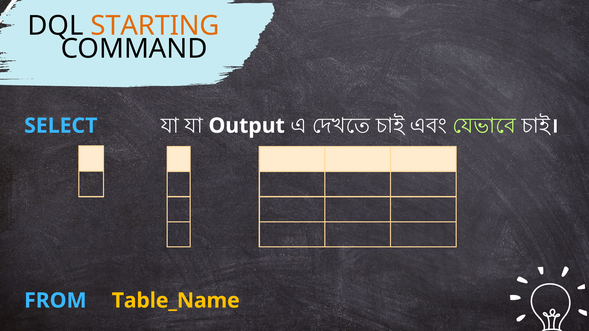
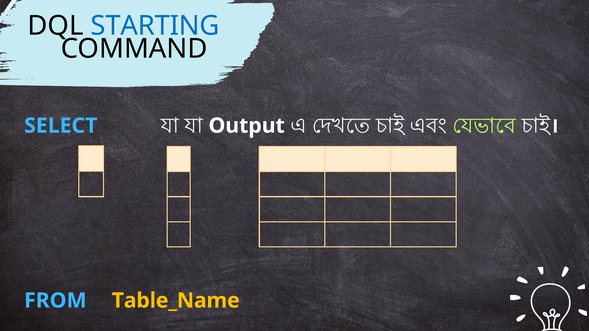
STARTING colour: orange -> blue
